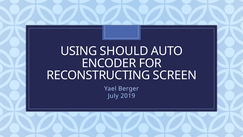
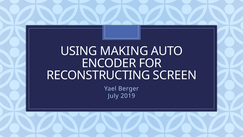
SHOULD: SHOULD -> MAKING
